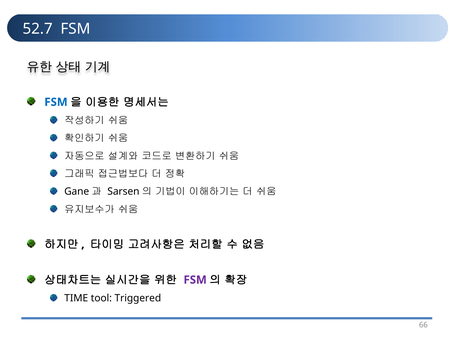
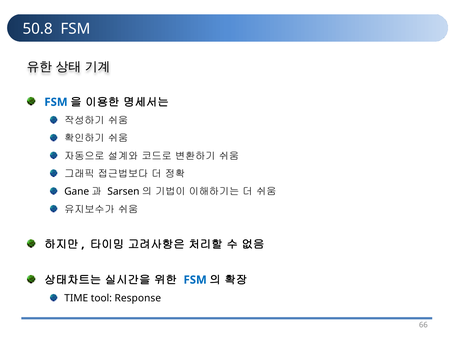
52.7: 52.7 -> 50.8
FSM at (195, 280) colour: purple -> blue
Triggered: Triggered -> Response
